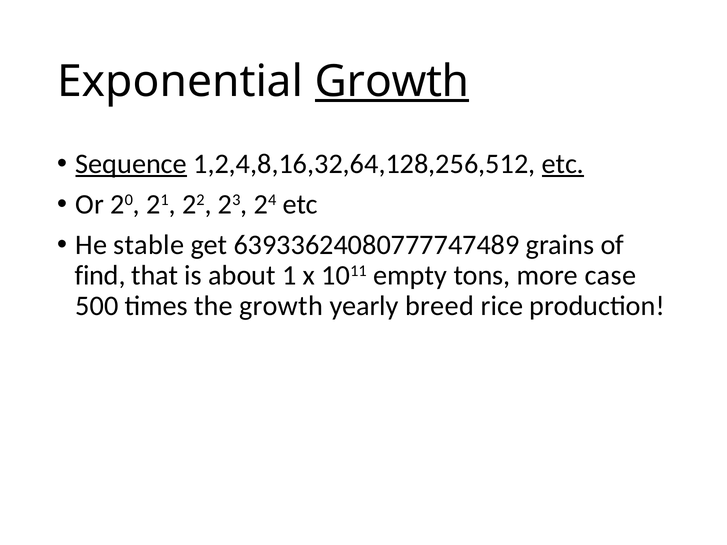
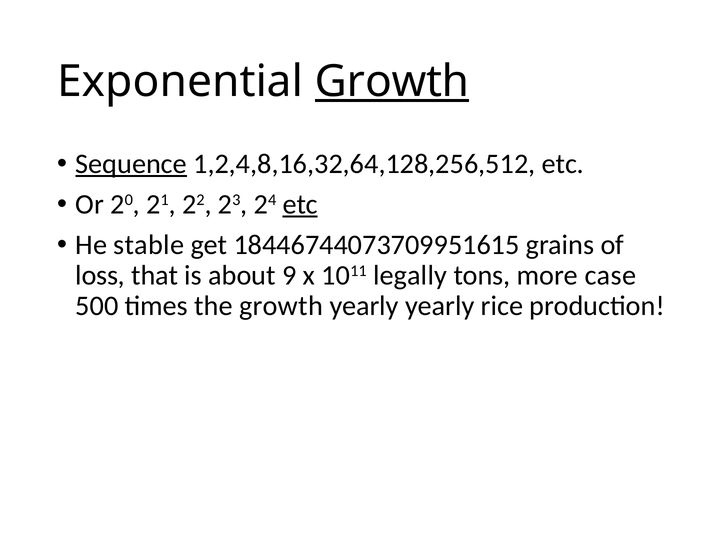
etc at (563, 164) underline: present -> none
etc at (300, 205) underline: none -> present
63933624080777747489: 63933624080777747489 -> 18446744073709951615
find: find -> loss
1: 1 -> 9
empty: empty -> legally
yearly breed: breed -> yearly
